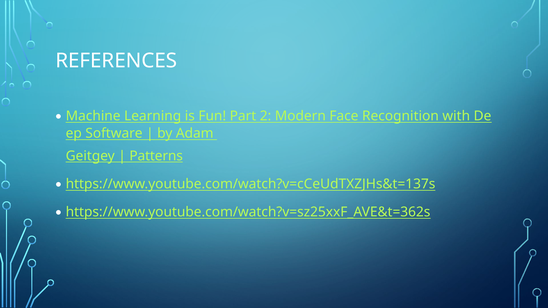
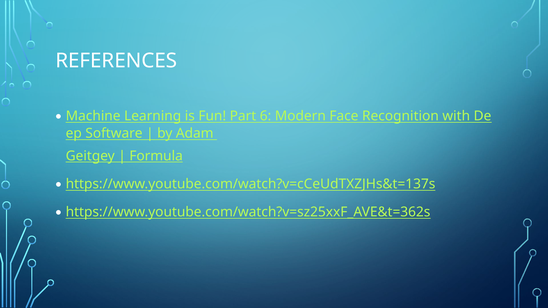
2: 2 -> 6
Patterns: Patterns -> Formula
